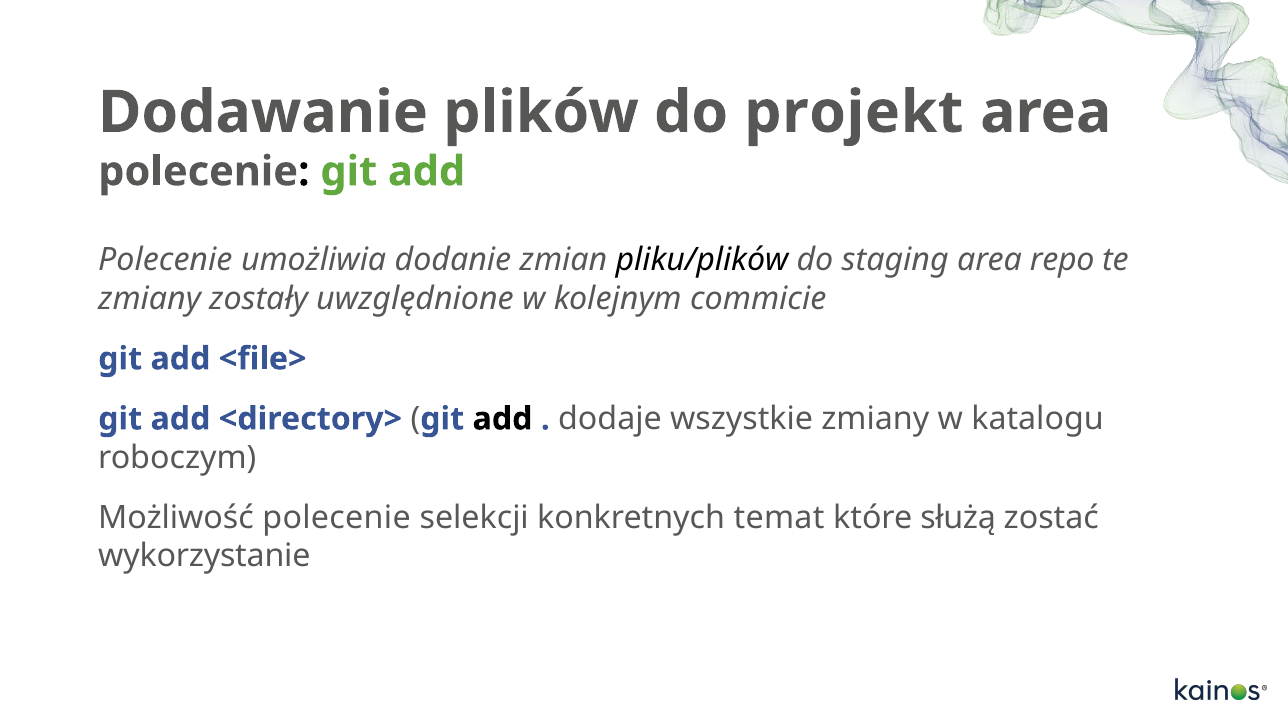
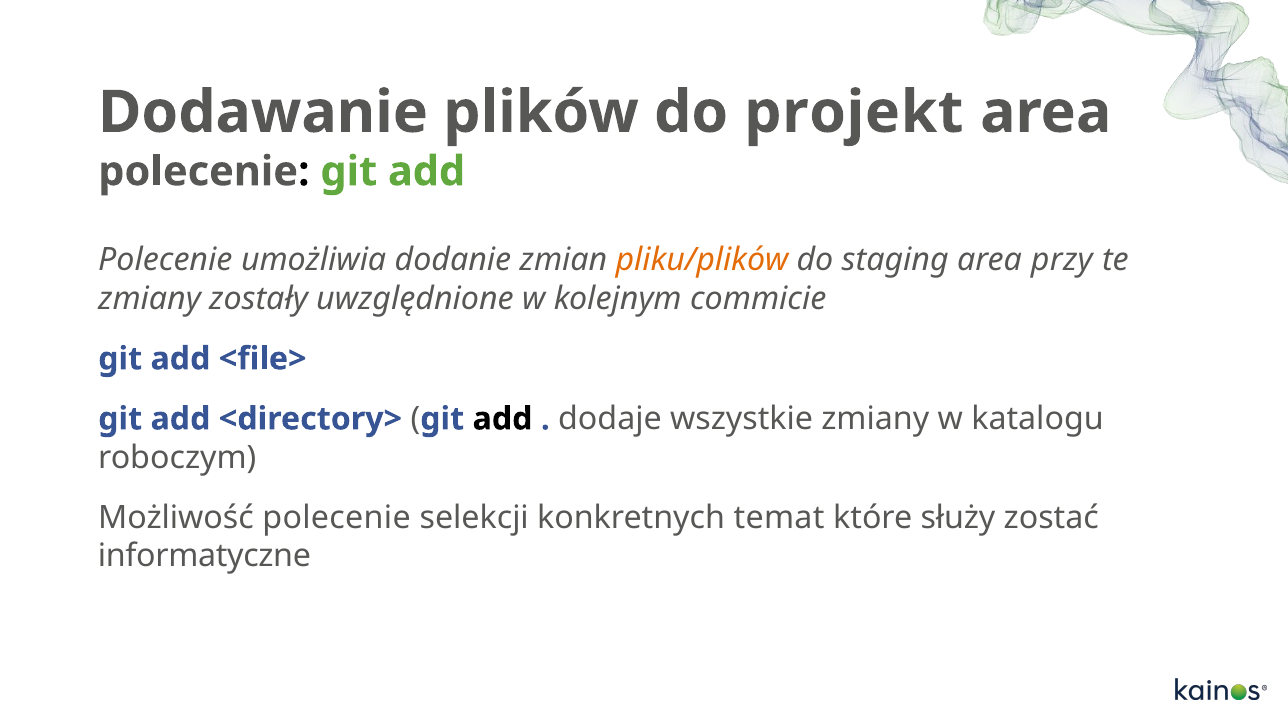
pliku/plików colour: black -> orange
repo: repo -> przy
służą: służą -> służy
wykorzystanie: wykorzystanie -> informatyczne
